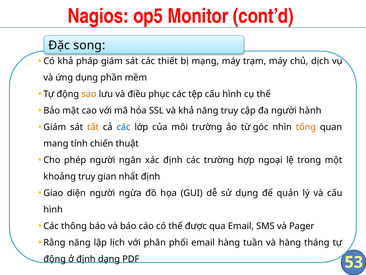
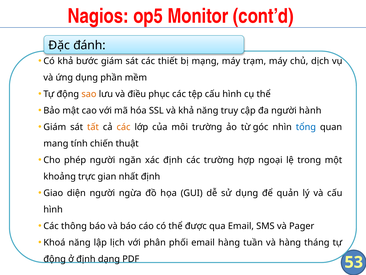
song: song -> đánh
pháp: pháp -> bước
các at (124, 127) colour: blue -> orange
tổng colour: orange -> blue
khoảng truy: truy -> trực
Rằng: Rằng -> Khoá
